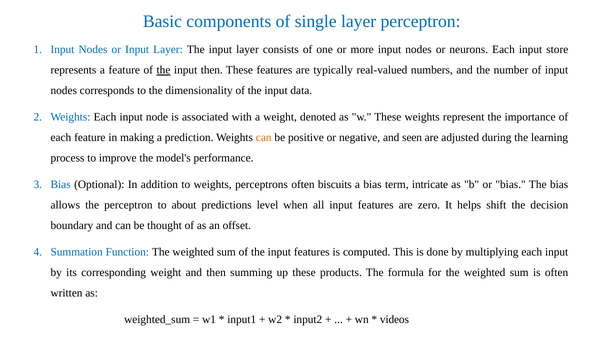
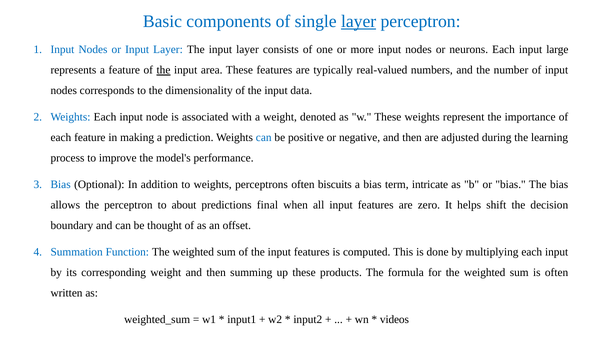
layer at (359, 21) underline: none -> present
store: store -> large
input then: then -> area
can at (264, 137) colour: orange -> blue
negative and seen: seen -> then
level: level -> final
